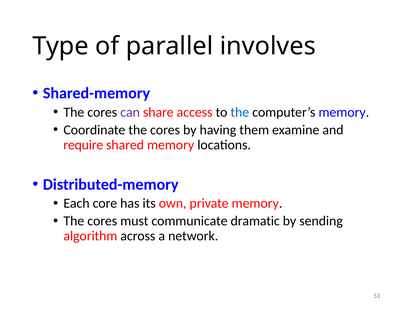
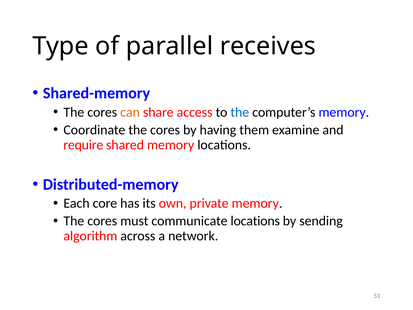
involves: involves -> receives
can colour: purple -> orange
communicate dramatic: dramatic -> locations
